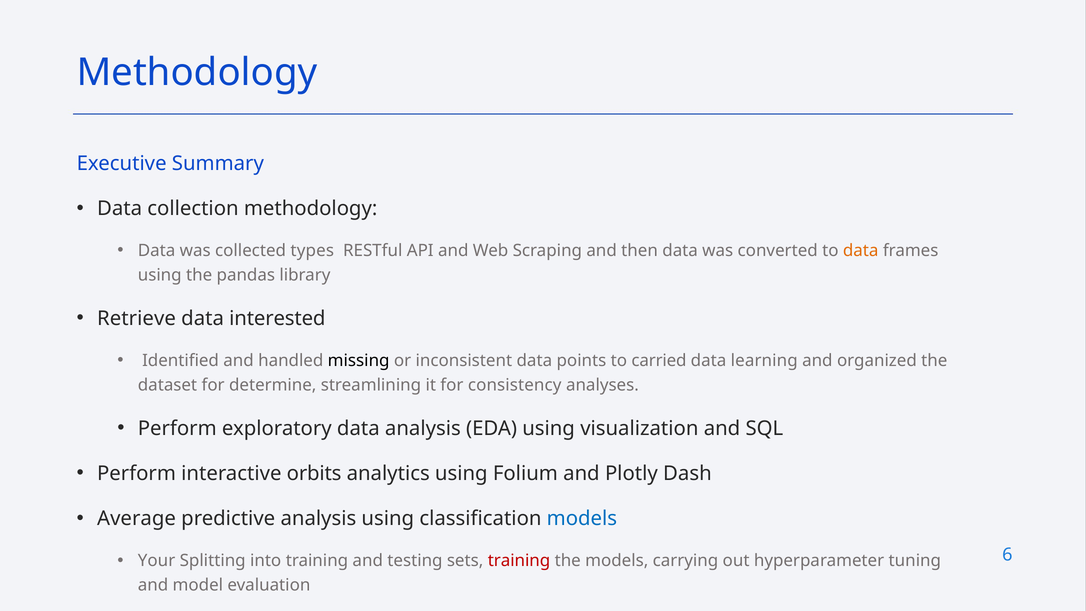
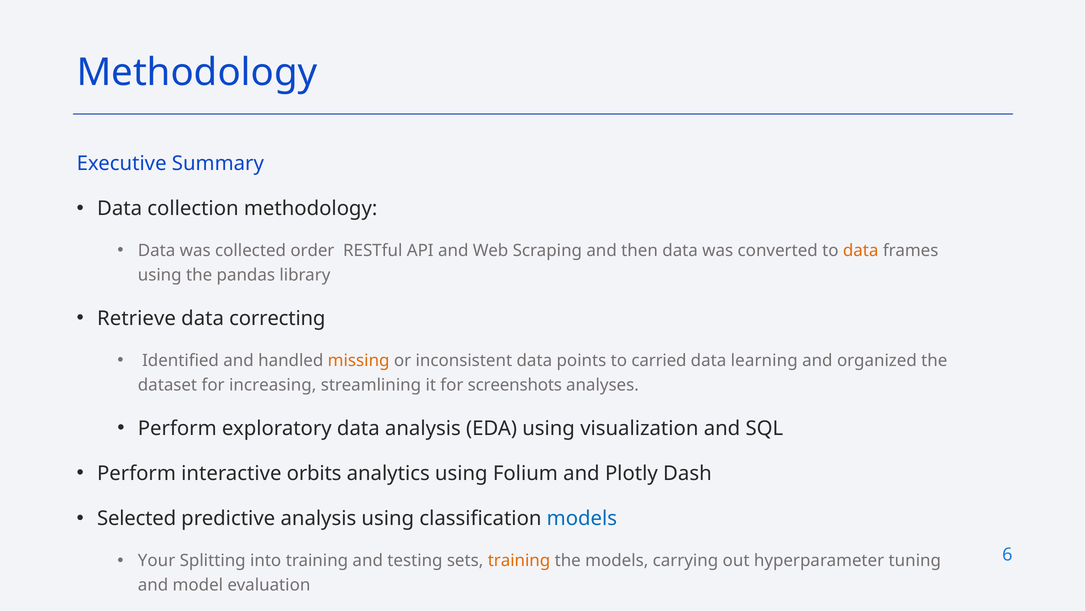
types: types -> order
interested: interested -> correcting
missing colour: black -> orange
determine: determine -> increasing
consistency: consistency -> screenshots
Average: Average -> Selected
training at (519, 561) colour: red -> orange
